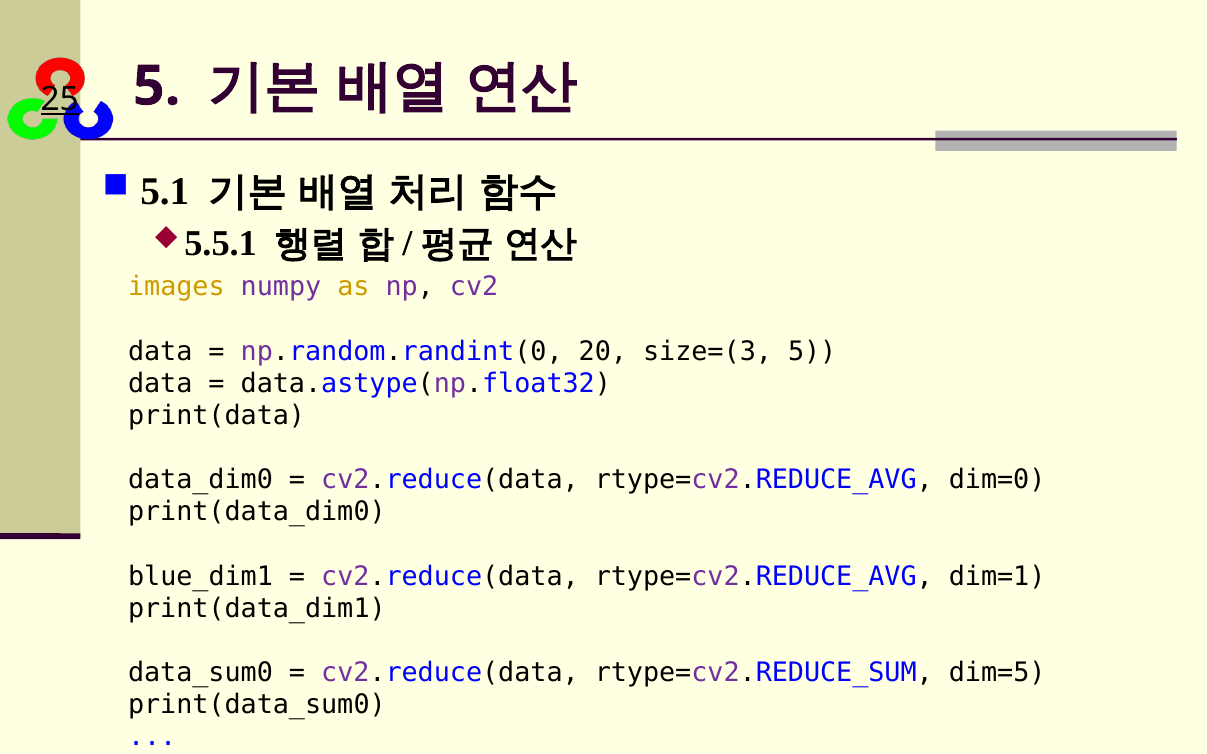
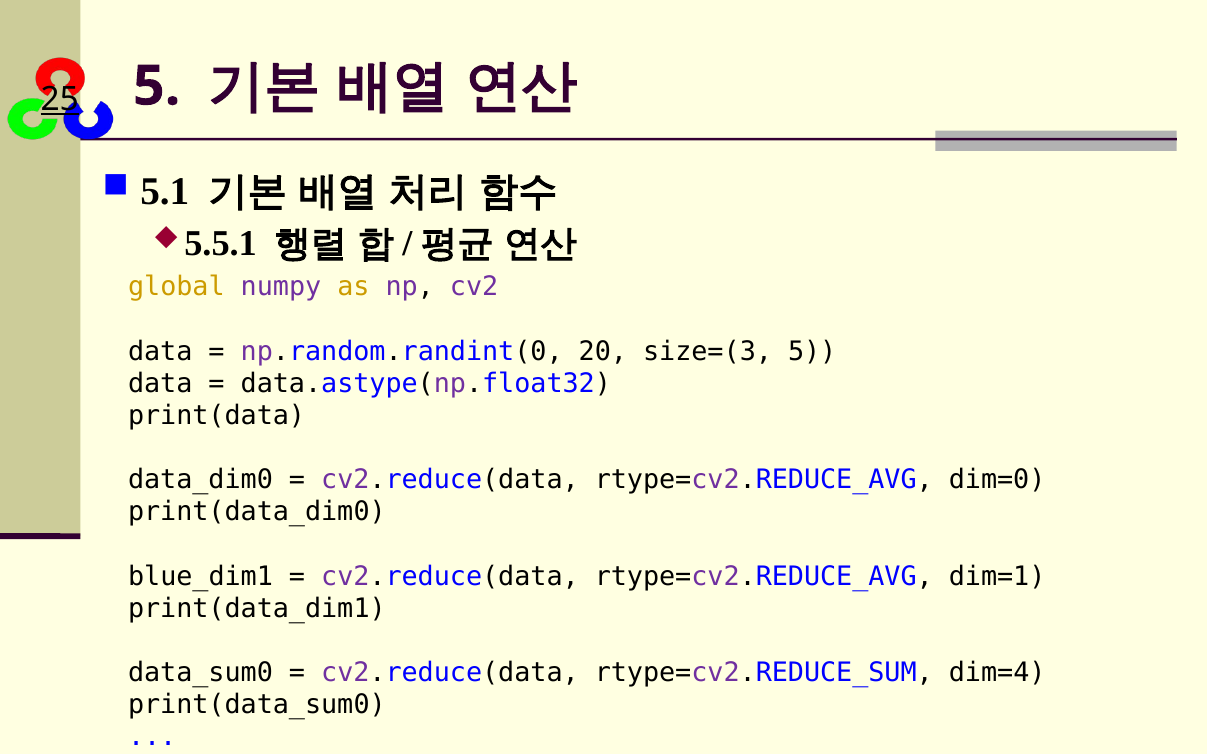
images: images -> global
dim=5: dim=5 -> dim=4
